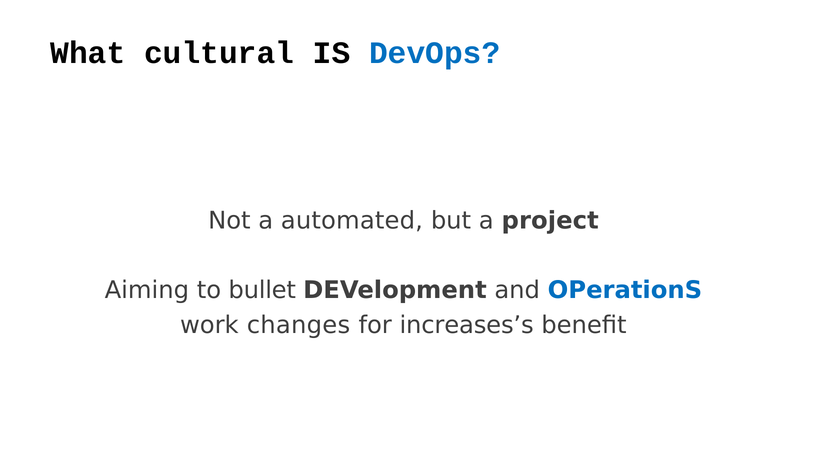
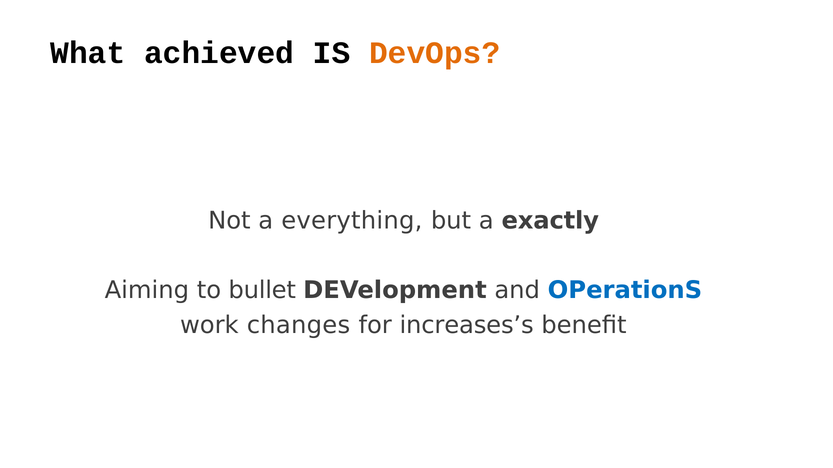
cultural: cultural -> achieved
DevOps colour: blue -> orange
automated: automated -> everything
project: project -> exactly
